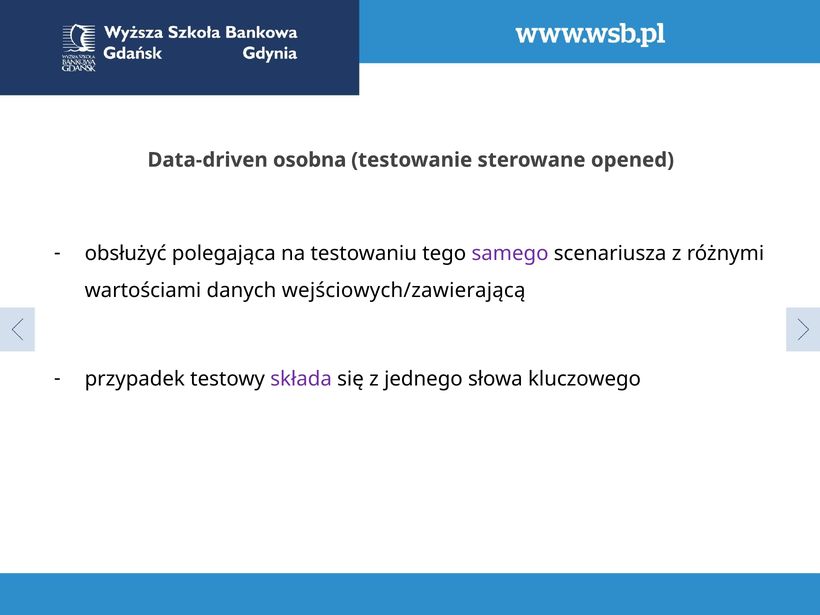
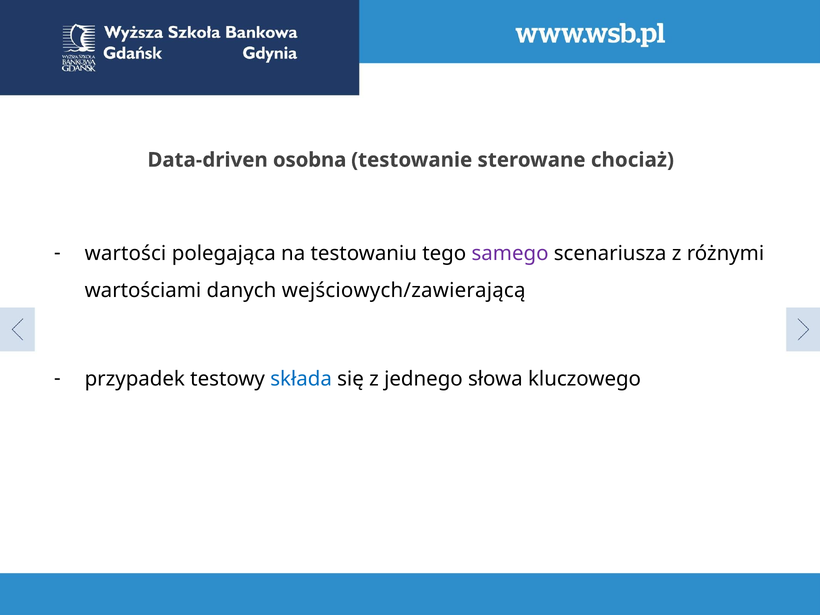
opened: opened -> chociaż
obsłużyć: obsłużyć -> wartości
składa colour: purple -> blue
